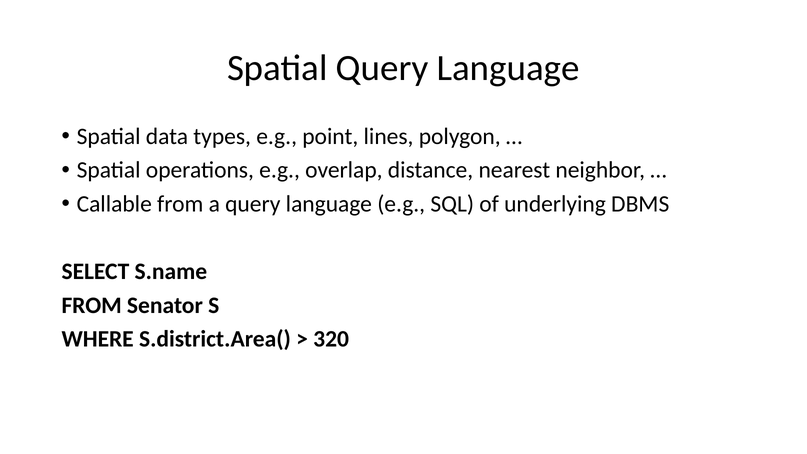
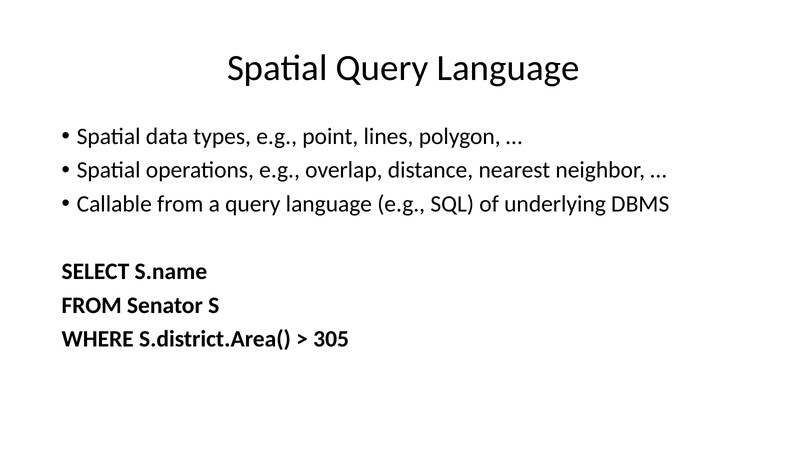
320: 320 -> 305
